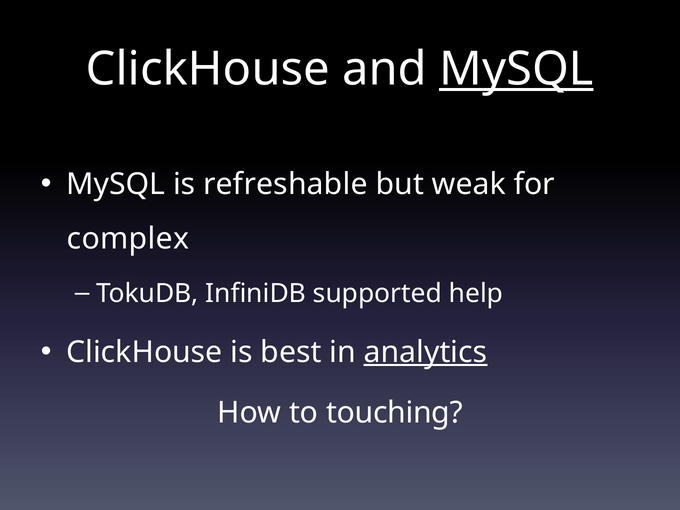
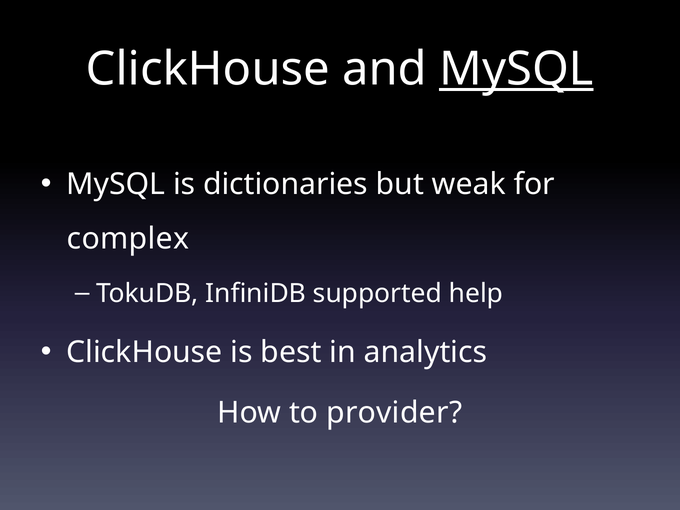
refreshable: refreshable -> dictionaries
analytics underline: present -> none
touching: touching -> provider
